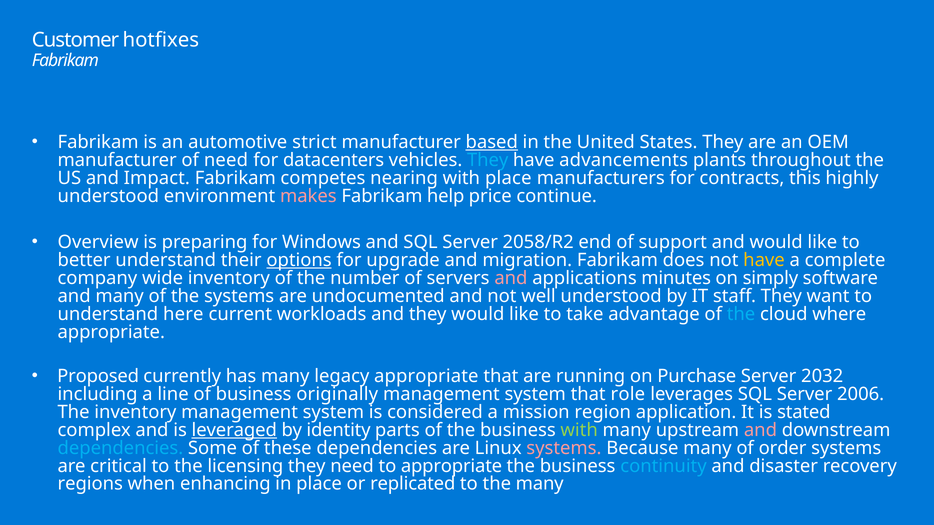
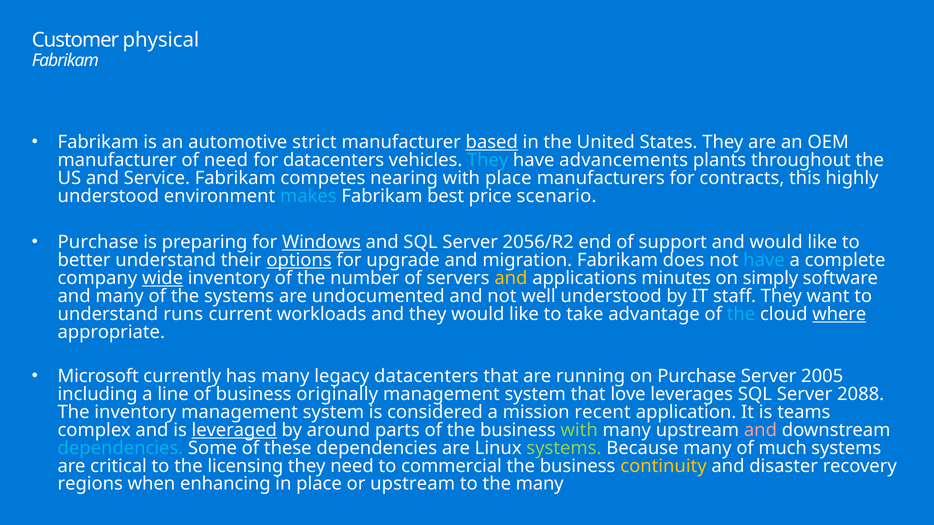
hotfixes: hotfixes -> physical
Impact: Impact -> Service
makes colour: pink -> light blue
help: help -> best
continue: continue -> scenario
Overview at (98, 242): Overview -> Purchase
Windows underline: none -> present
2058/R2: 2058/R2 -> 2056/R2
have at (764, 260) colour: yellow -> light blue
wide underline: none -> present
and at (511, 278) colour: pink -> yellow
here: here -> runs
where underline: none -> present
Proposed: Proposed -> Microsoft
legacy appropriate: appropriate -> datacenters
2032: 2032 -> 2005
role: role -> love
2006: 2006 -> 2088
region: region -> recent
stated: stated -> teams
identity: identity -> around
systems at (564, 448) colour: pink -> light green
order: order -> much
to appropriate: appropriate -> commercial
continuity colour: light blue -> yellow
or replicated: replicated -> upstream
